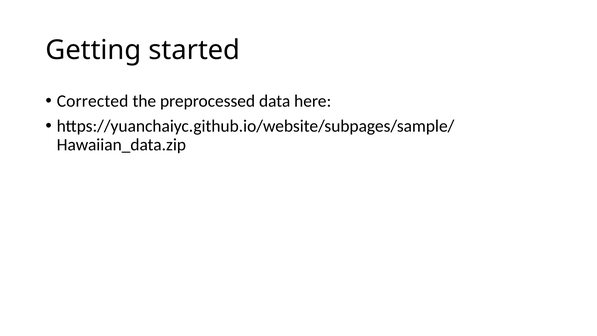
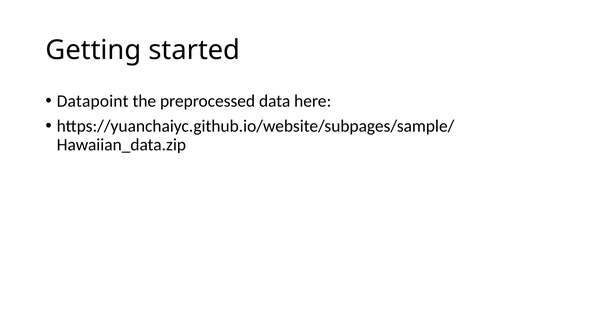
Corrected: Corrected -> Datapoint
